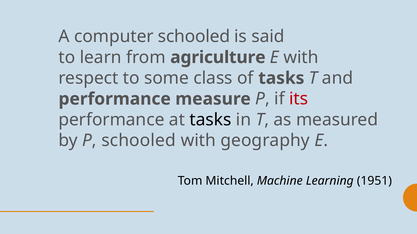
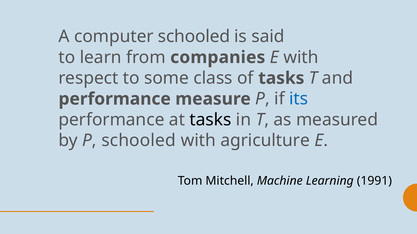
agriculture: agriculture -> companies
its colour: red -> blue
geography: geography -> agriculture
1951: 1951 -> 1991
